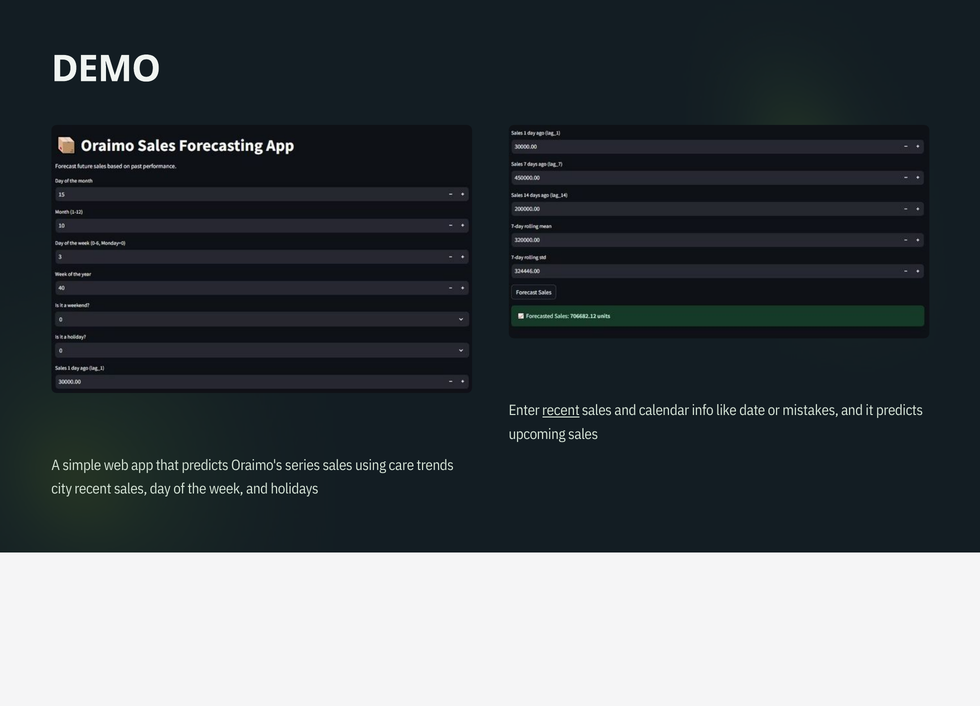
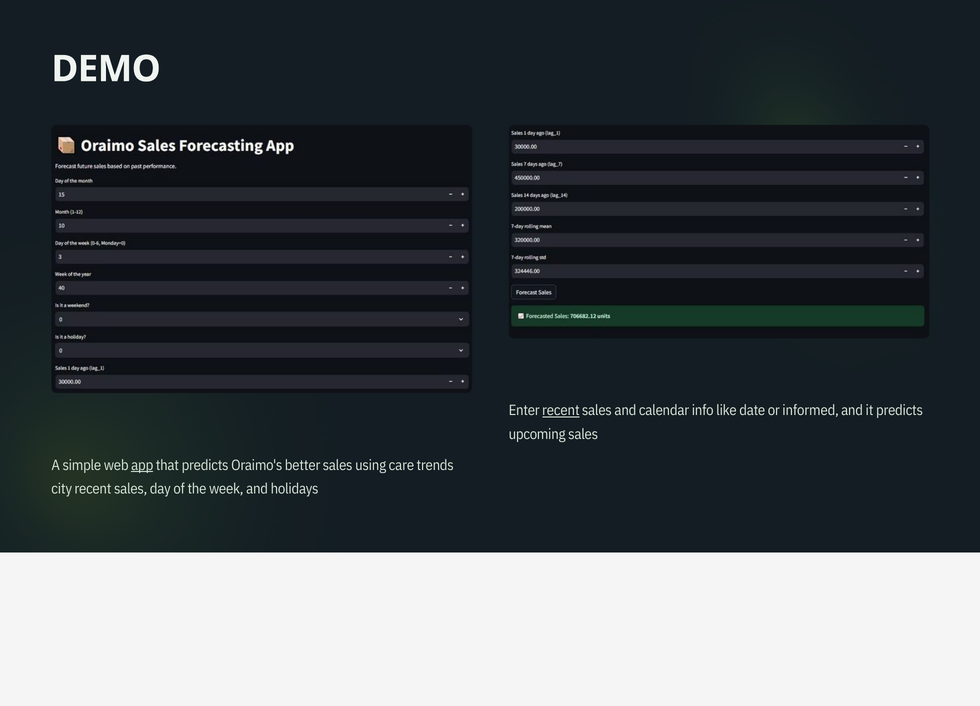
mistakes: mistakes -> informed
app underline: none -> present
series: series -> better
